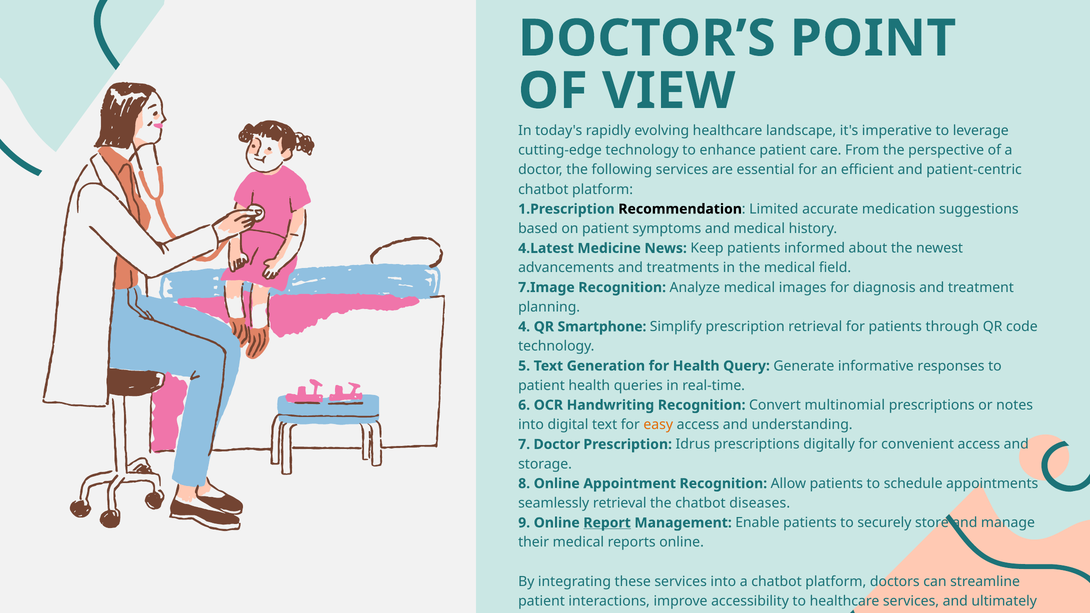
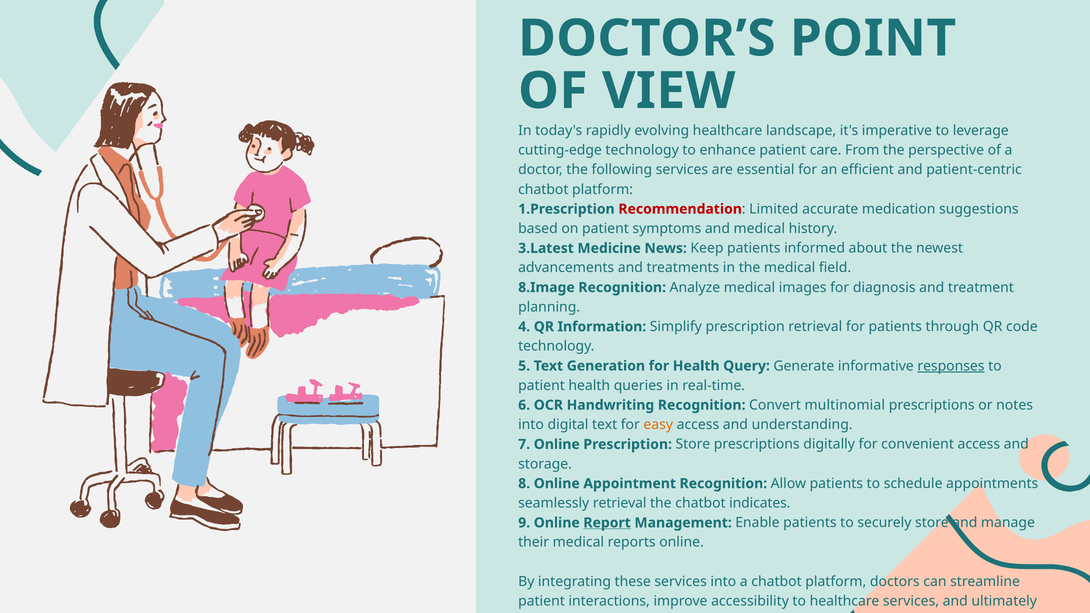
Recommendation colour: black -> red
4.Latest: 4.Latest -> 3.Latest
7.Image: 7.Image -> 8.Image
Smartphone: Smartphone -> Information
responses underline: none -> present
7 Doctor: Doctor -> Online
Prescription Idrus: Idrus -> Store
diseases: diseases -> indicates
